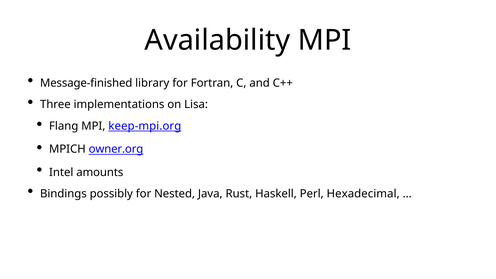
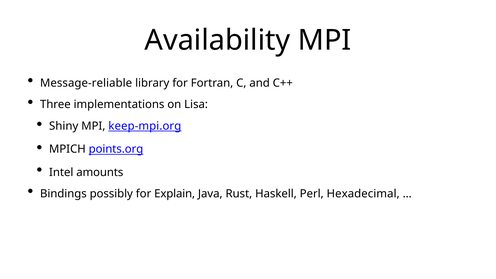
Message-finished: Message-finished -> Message-reliable
Flang: Flang -> Shiny
owner.org: owner.org -> points.org
Nested: Nested -> Explain
